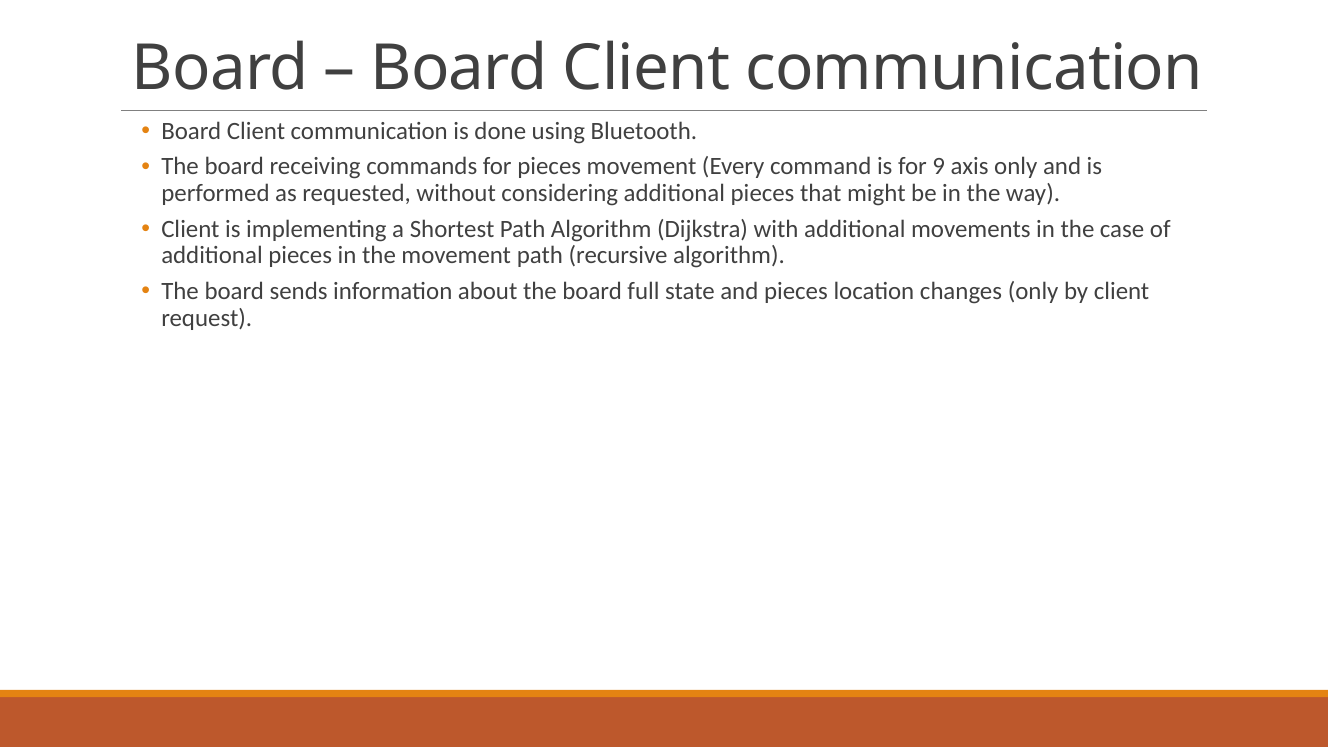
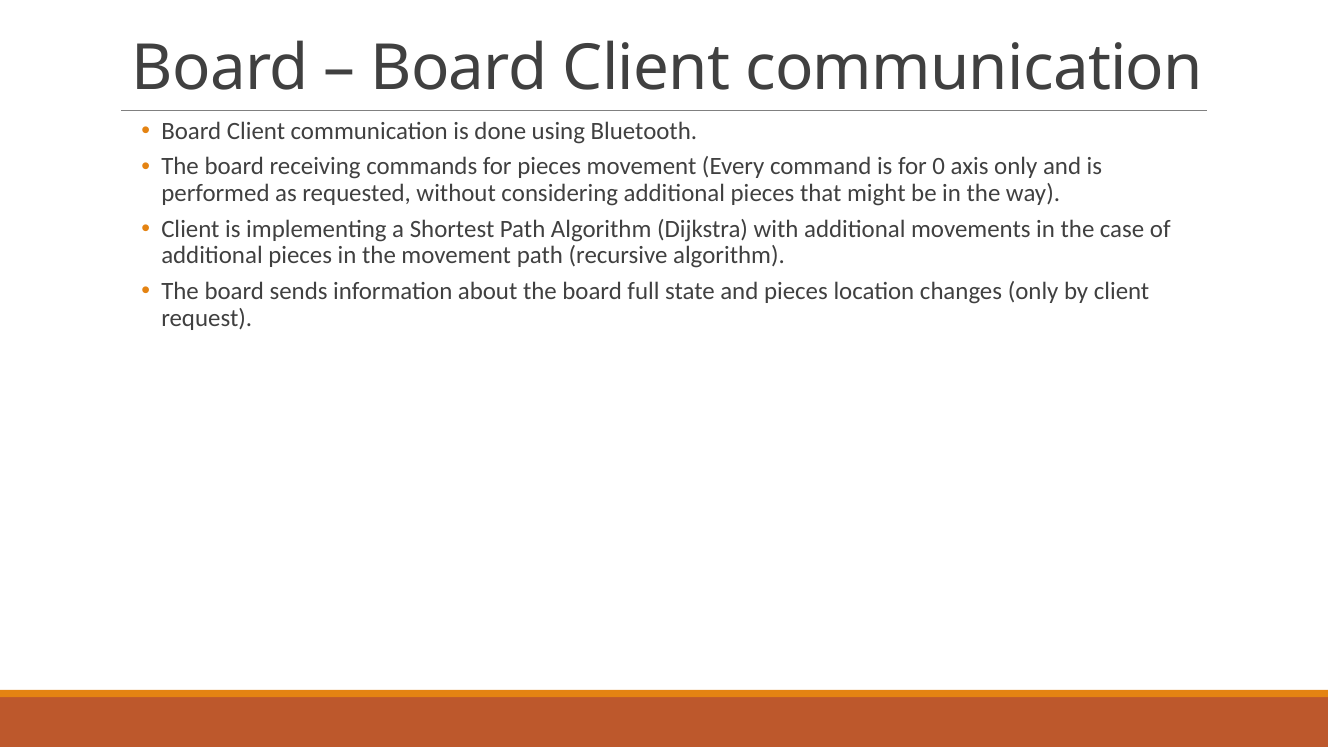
9: 9 -> 0
